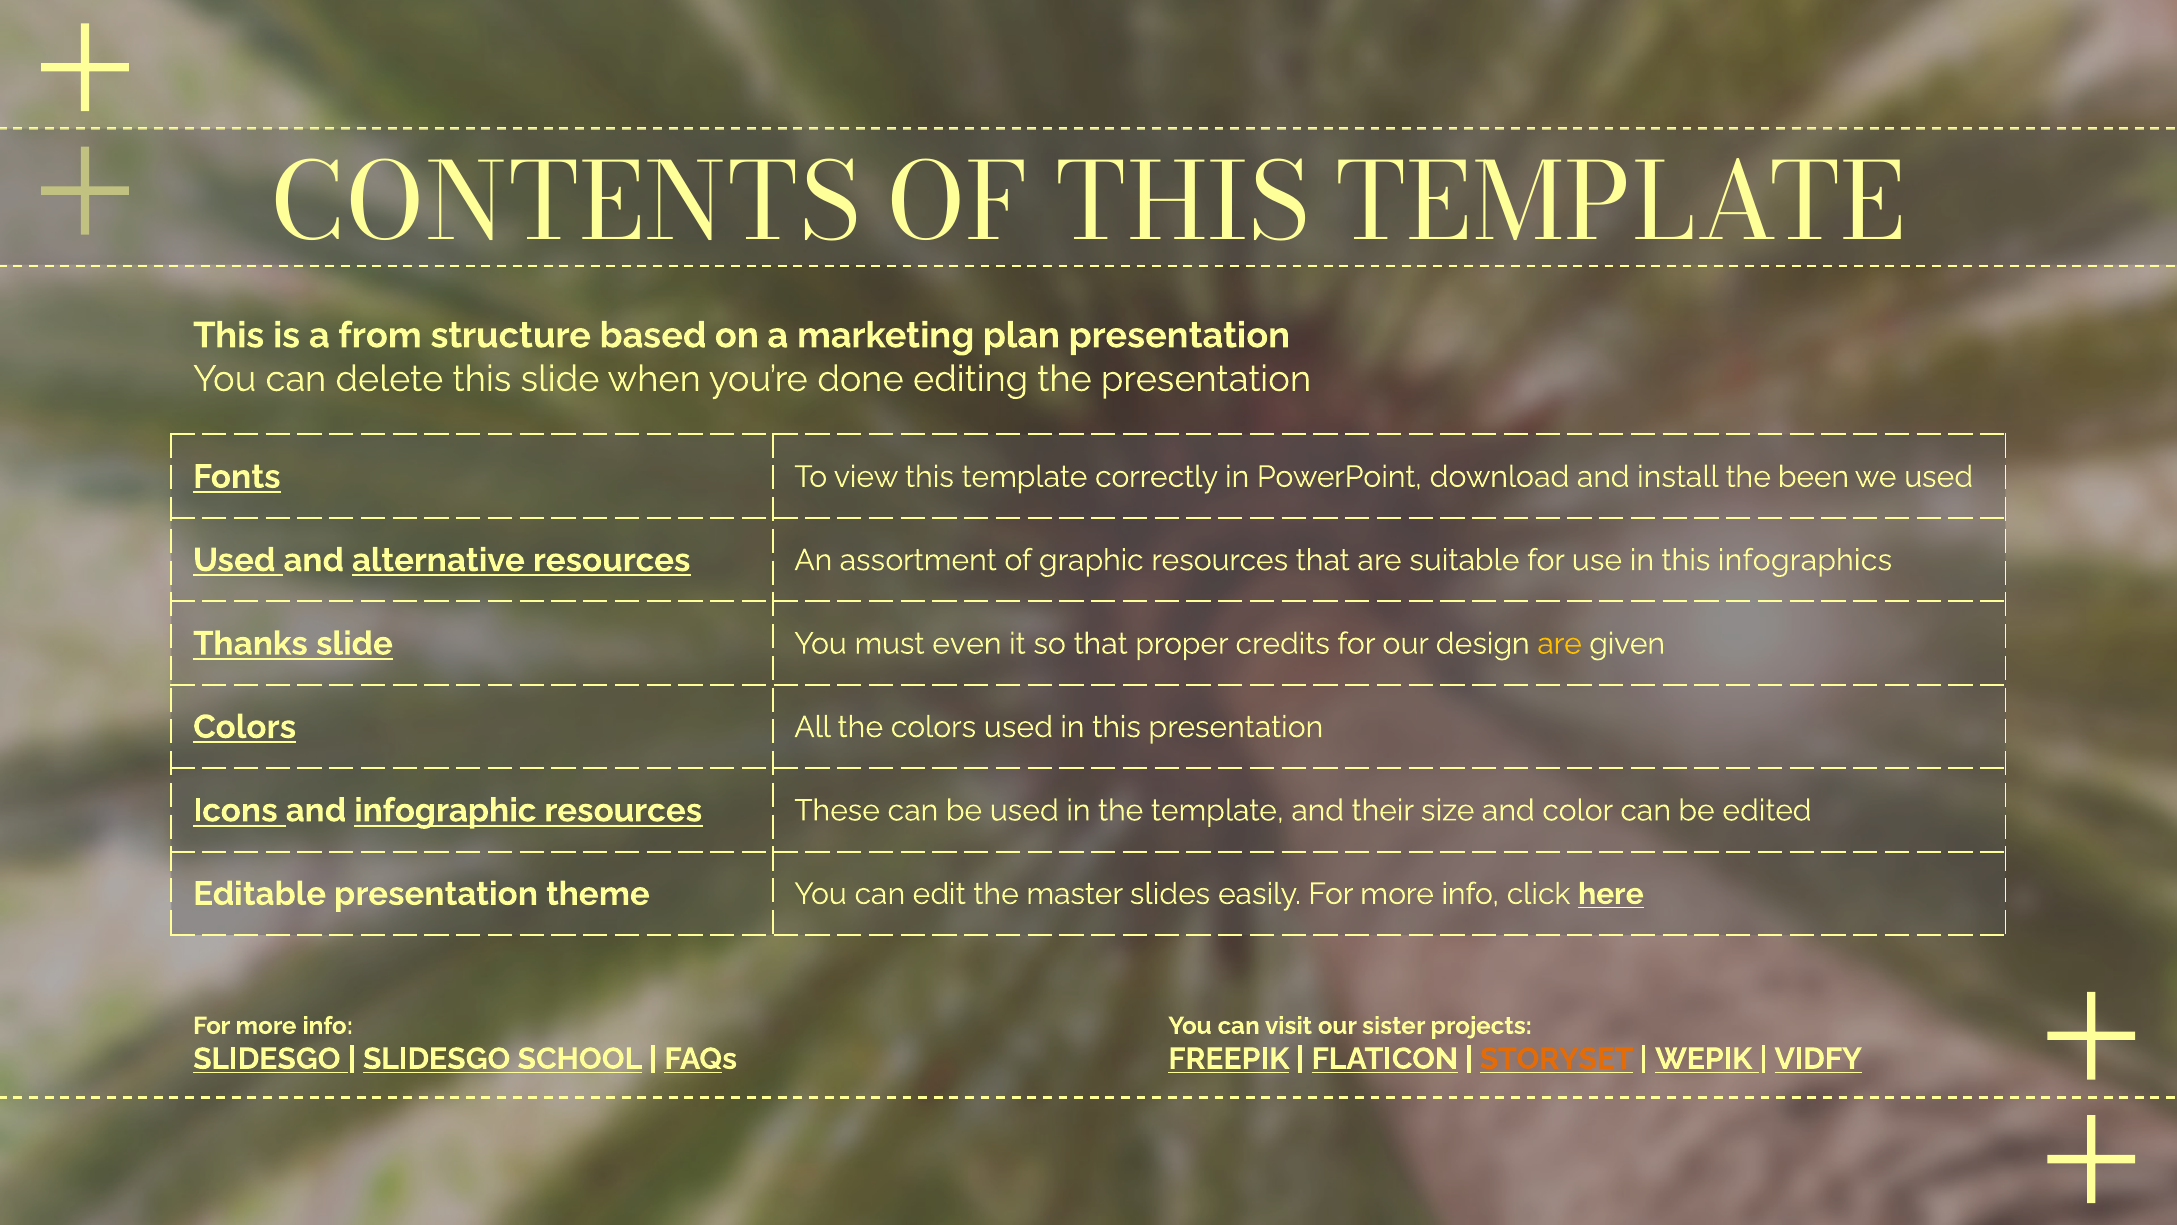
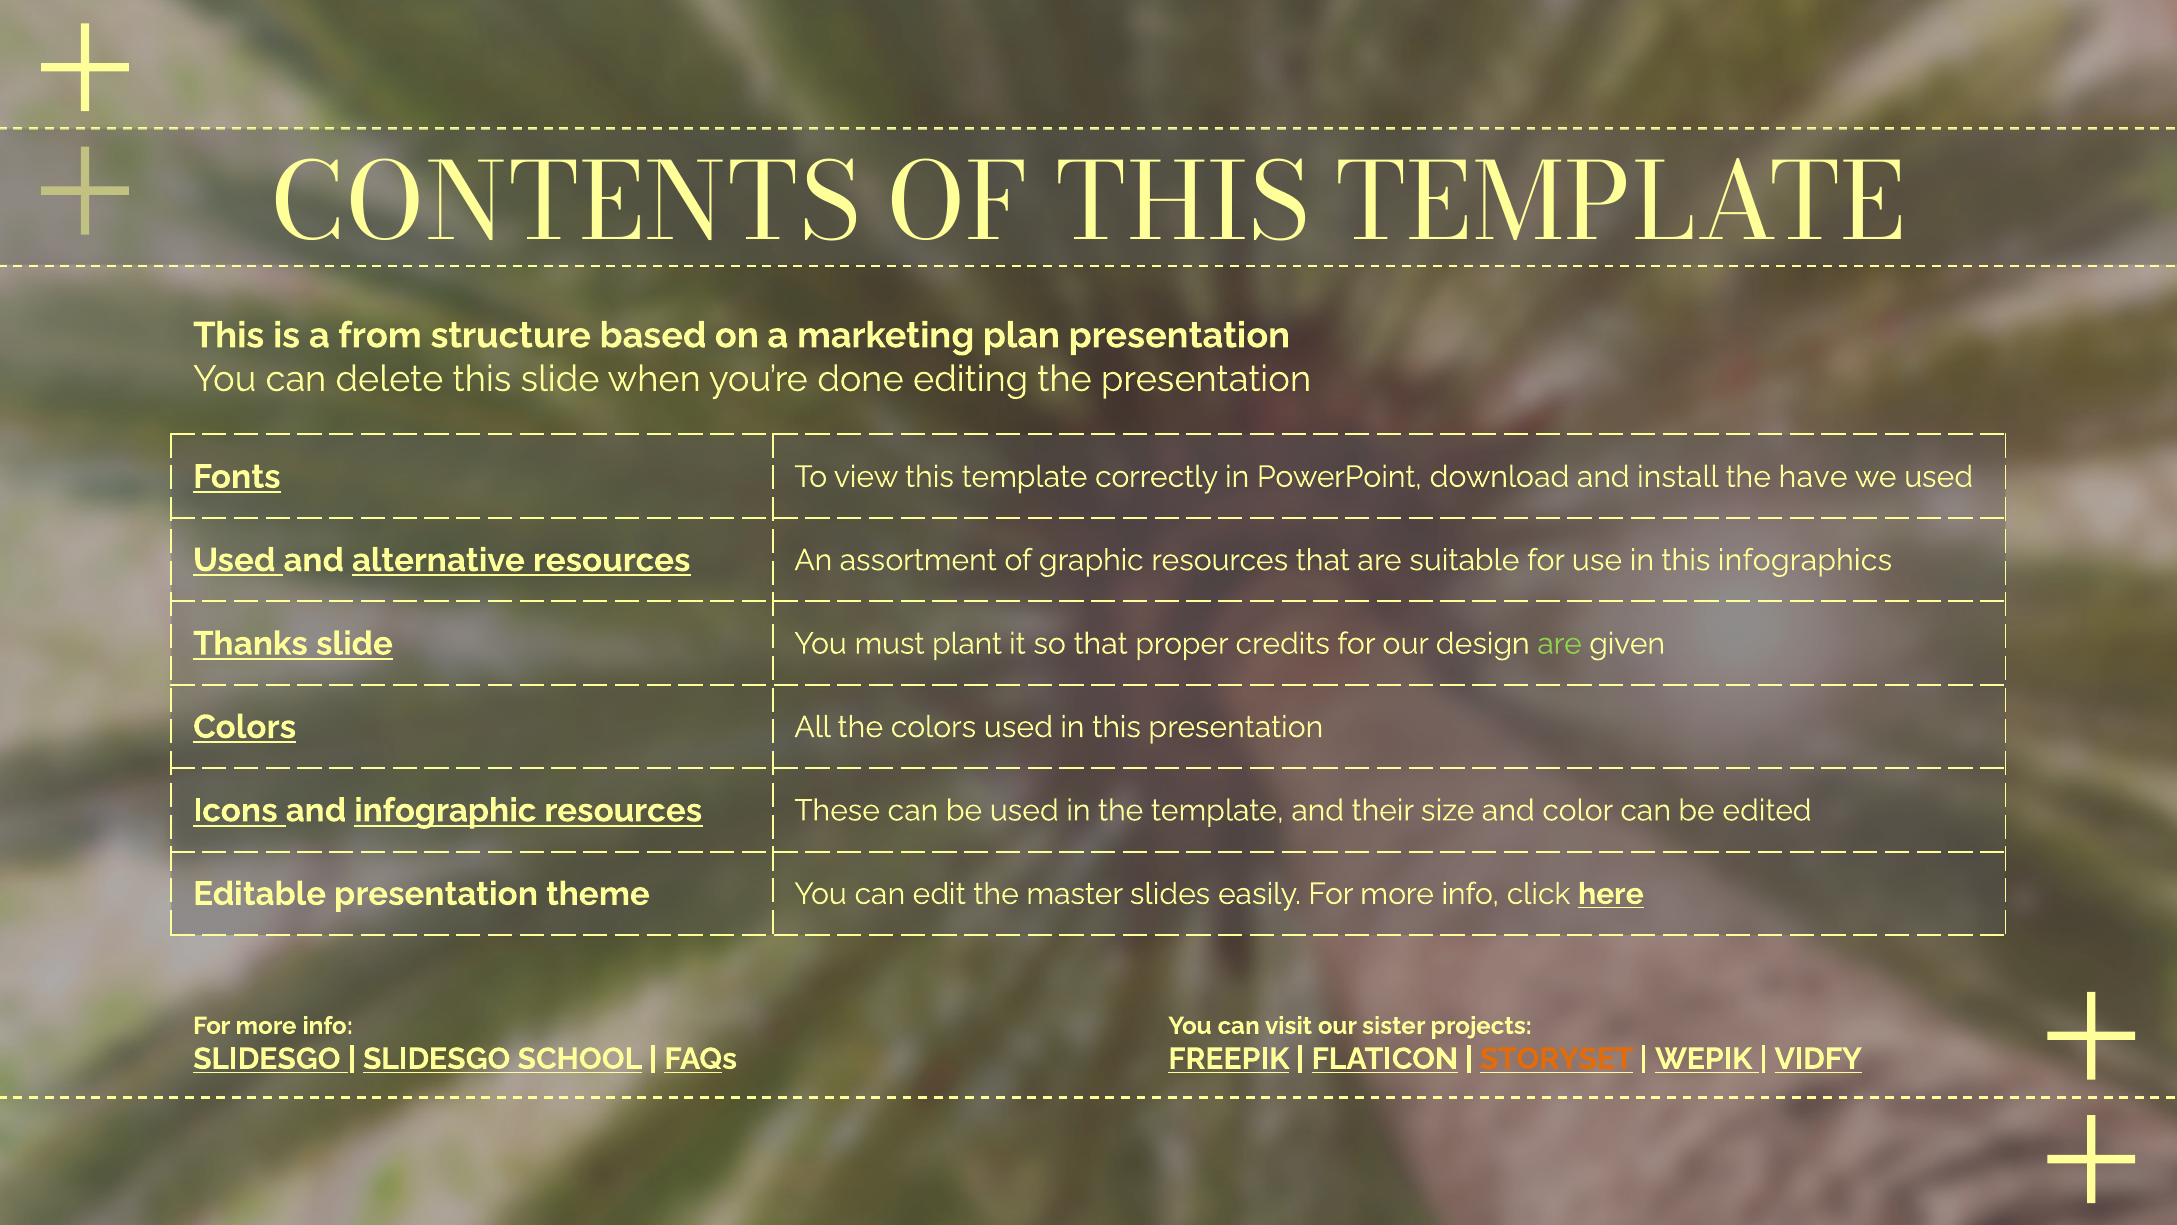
been: been -> have
even: even -> plant
are at (1560, 643) colour: yellow -> light green
